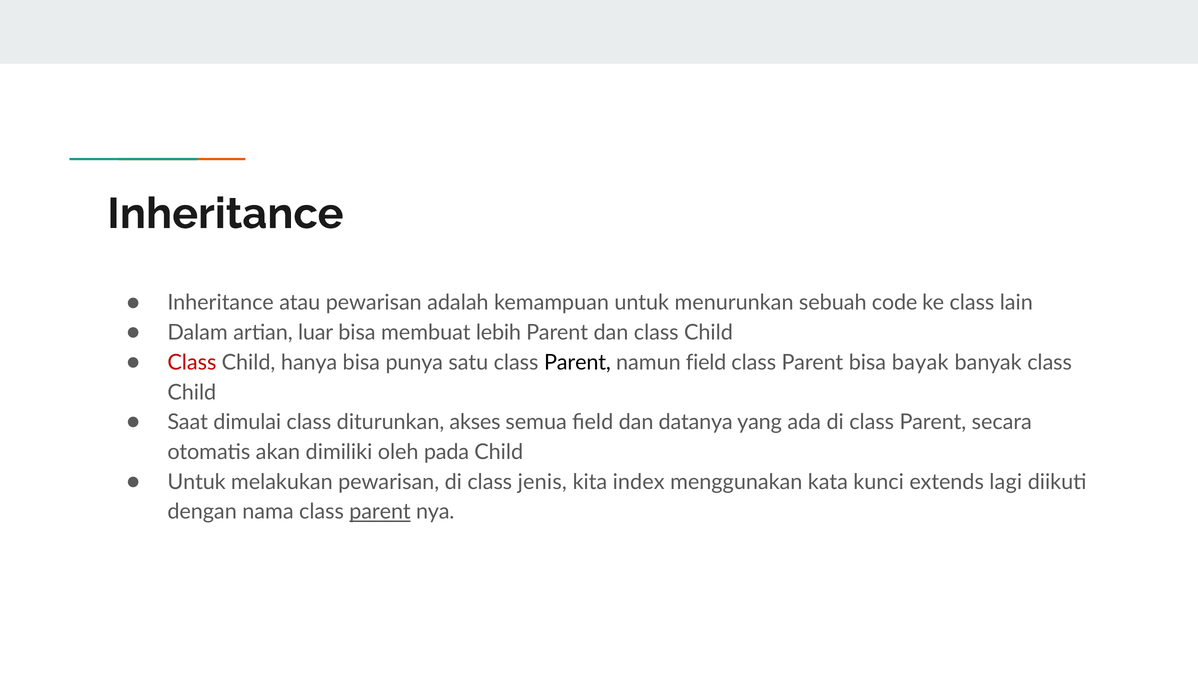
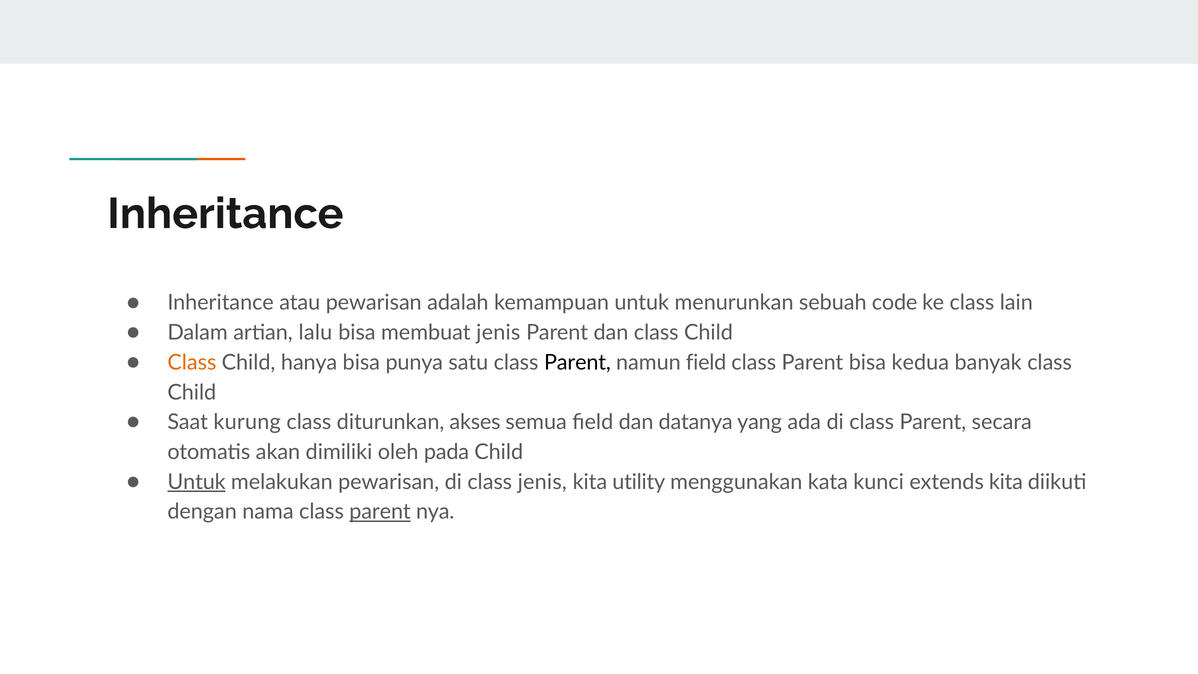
luar: luar -> lalu
membuat lebih: lebih -> jenis
Class at (192, 362) colour: red -> orange
bayak: bayak -> kedua
dimulai: dimulai -> kurung
Untuk at (197, 482) underline: none -> present
index: index -> utility
extends lagi: lagi -> kita
